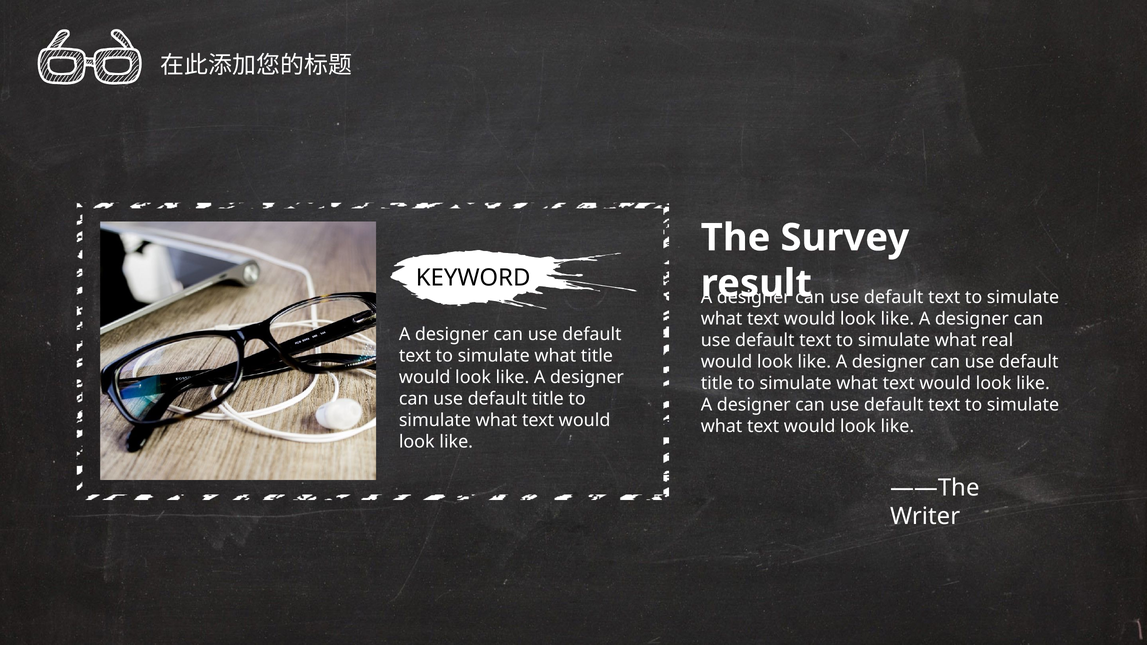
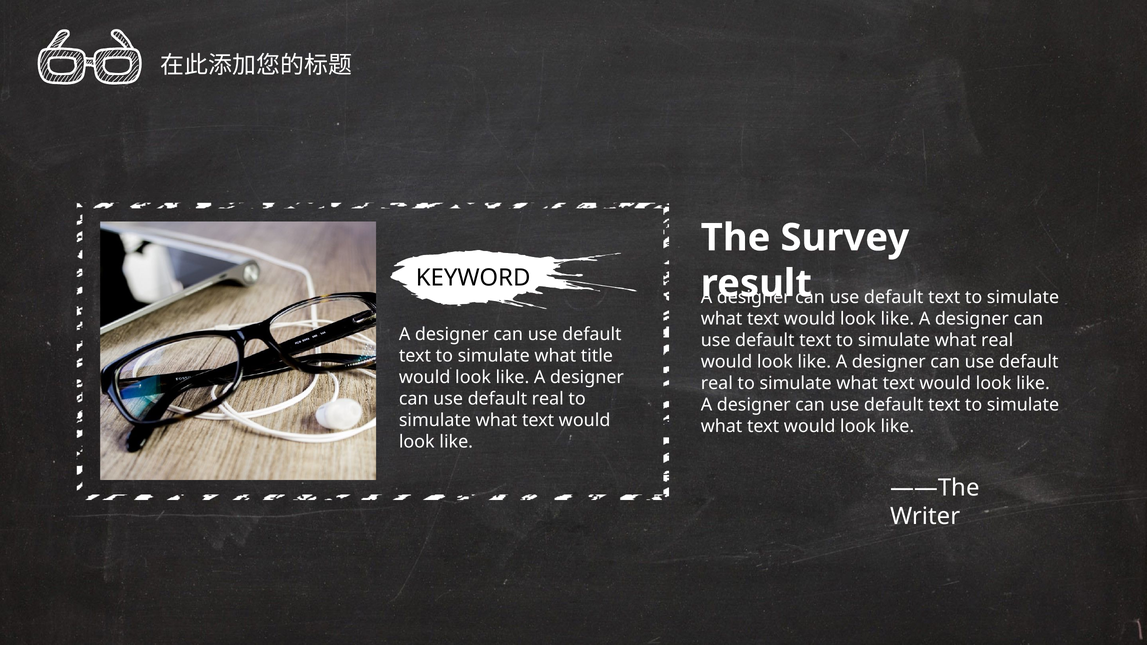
title at (717, 383): title -> real
title at (548, 399): title -> real
